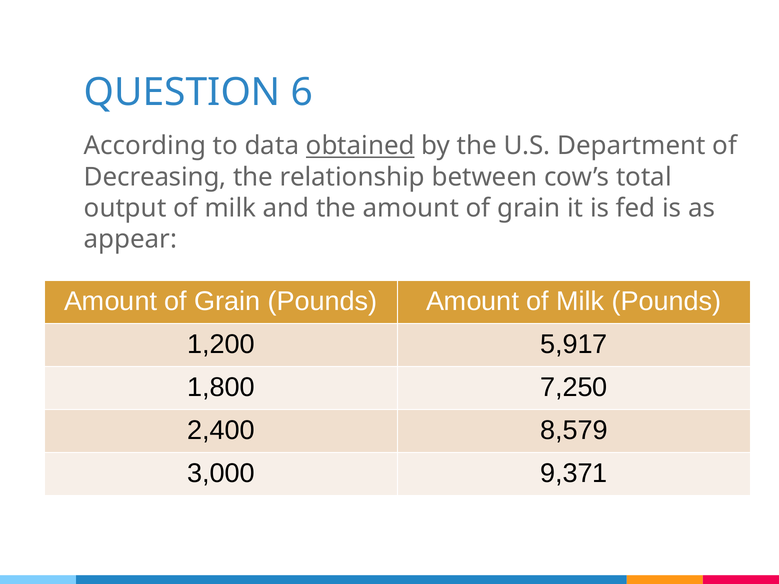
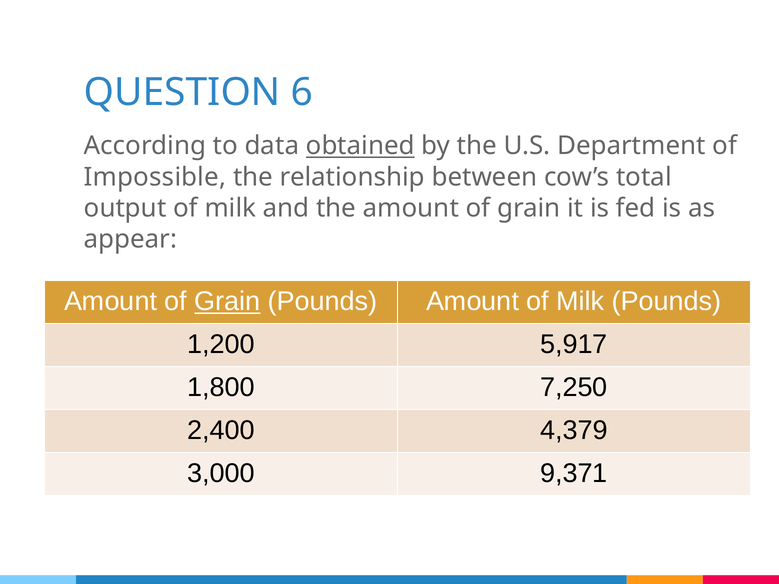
Decreasing: Decreasing -> Impossible
Grain at (227, 302) underline: none -> present
8,579: 8,579 -> 4,379
